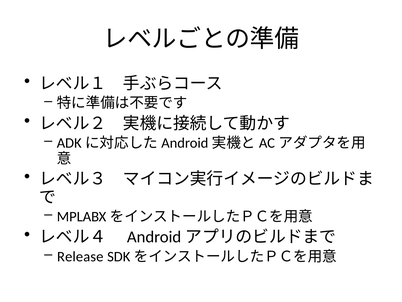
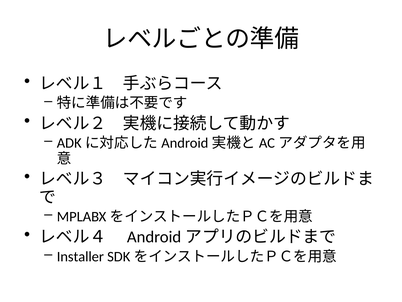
Release: Release -> Installer
